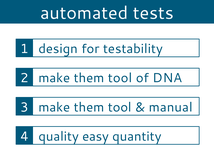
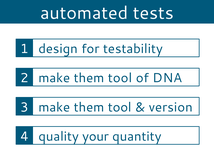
manual: manual -> version
easy: easy -> your
